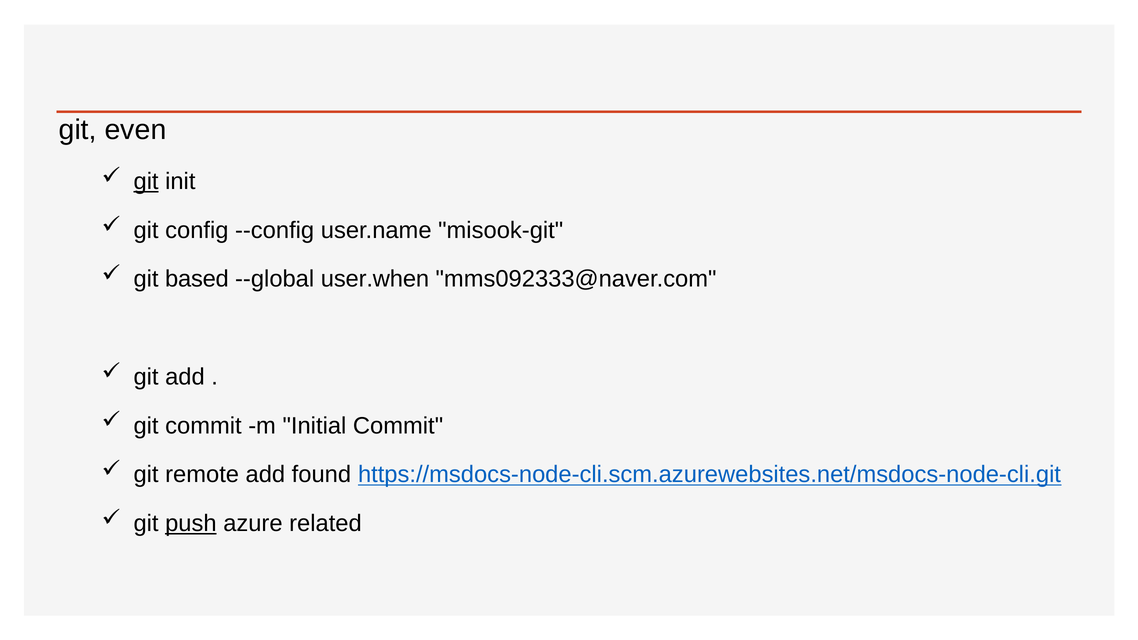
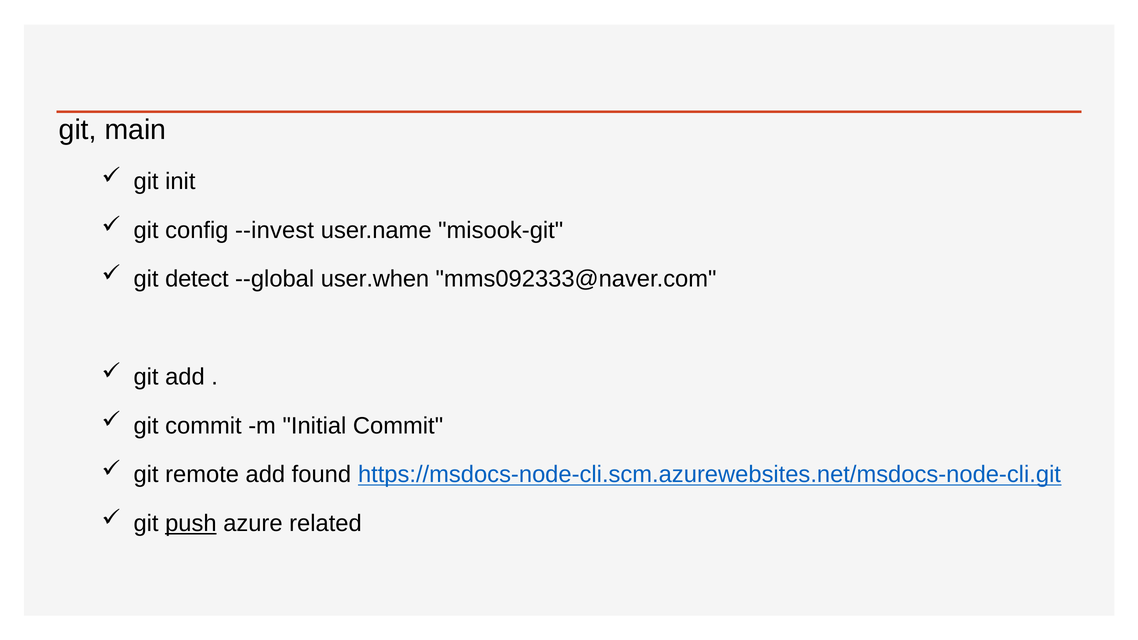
even: even -> main
git at (146, 181) underline: present -> none
--config: --config -> --invest
based: based -> detect
